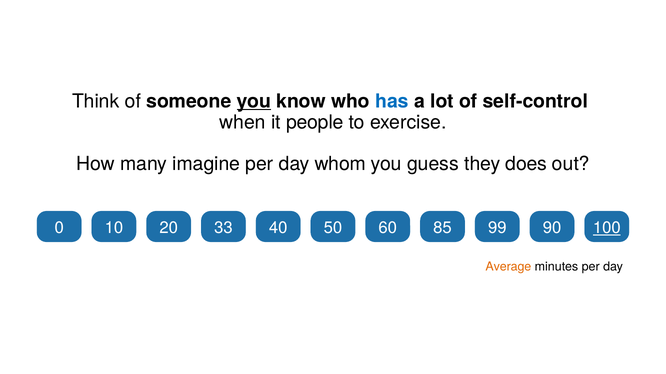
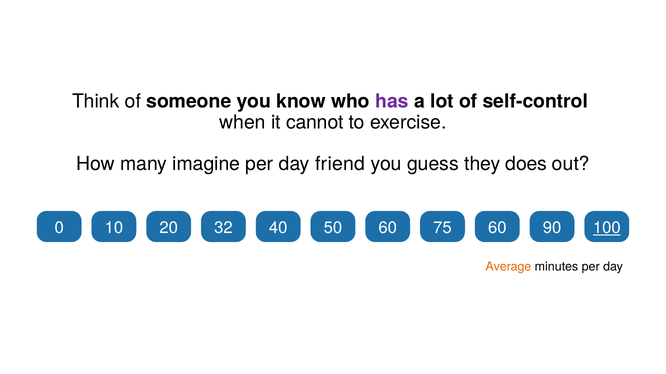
you at (254, 101) underline: present -> none
has colour: blue -> purple
people: people -> cannot
whom: whom -> friend
33: 33 -> 32
85: 85 -> 75
60 99: 99 -> 60
